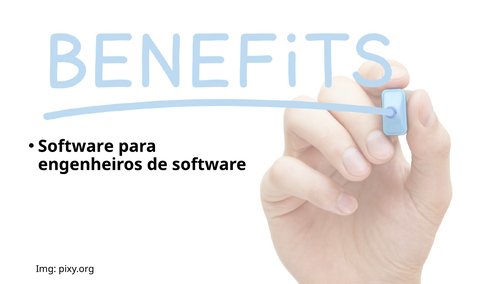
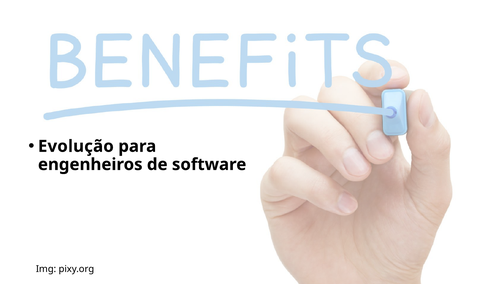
Software at (76, 146): Software -> Evolução
